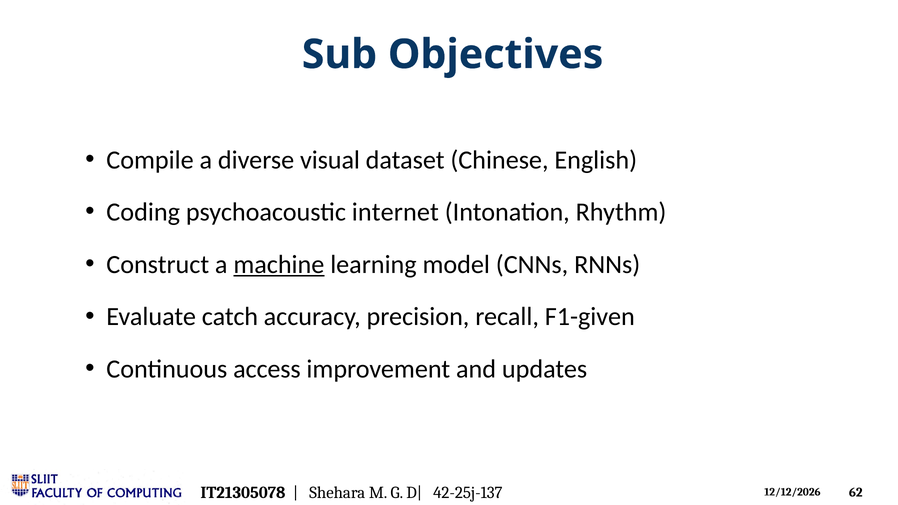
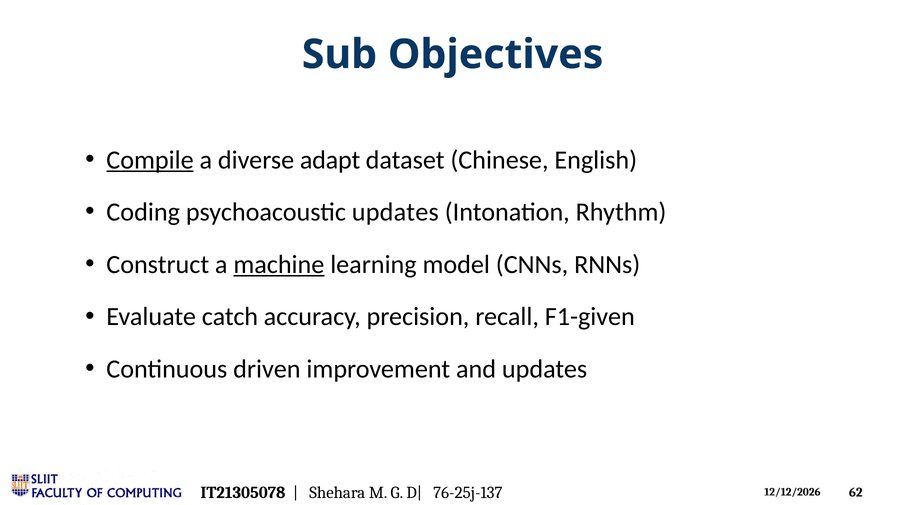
Compile underline: none -> present
visual: visual -> adapt
psychoacoustic internet: internet -> updates
access: access -> driven
42-25j-137: 42-25j-137 -> 76-25j-137
